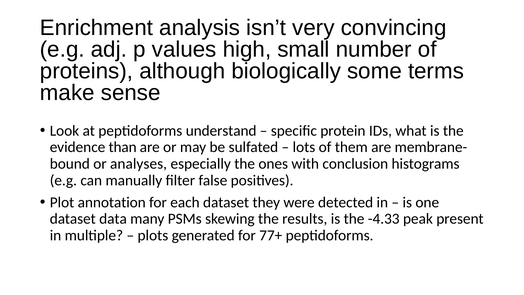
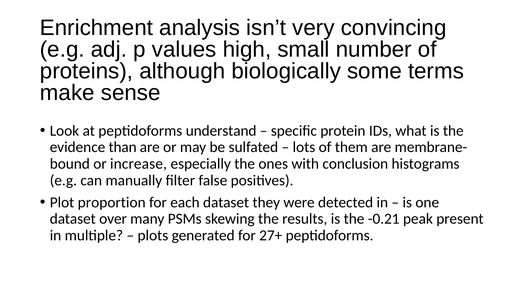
analyses: analyses -> increase
annotation: annotation -> proportion
data: data -> over
-4.33: -4.33 -> -0.21
77+: 77+ -> 27+
